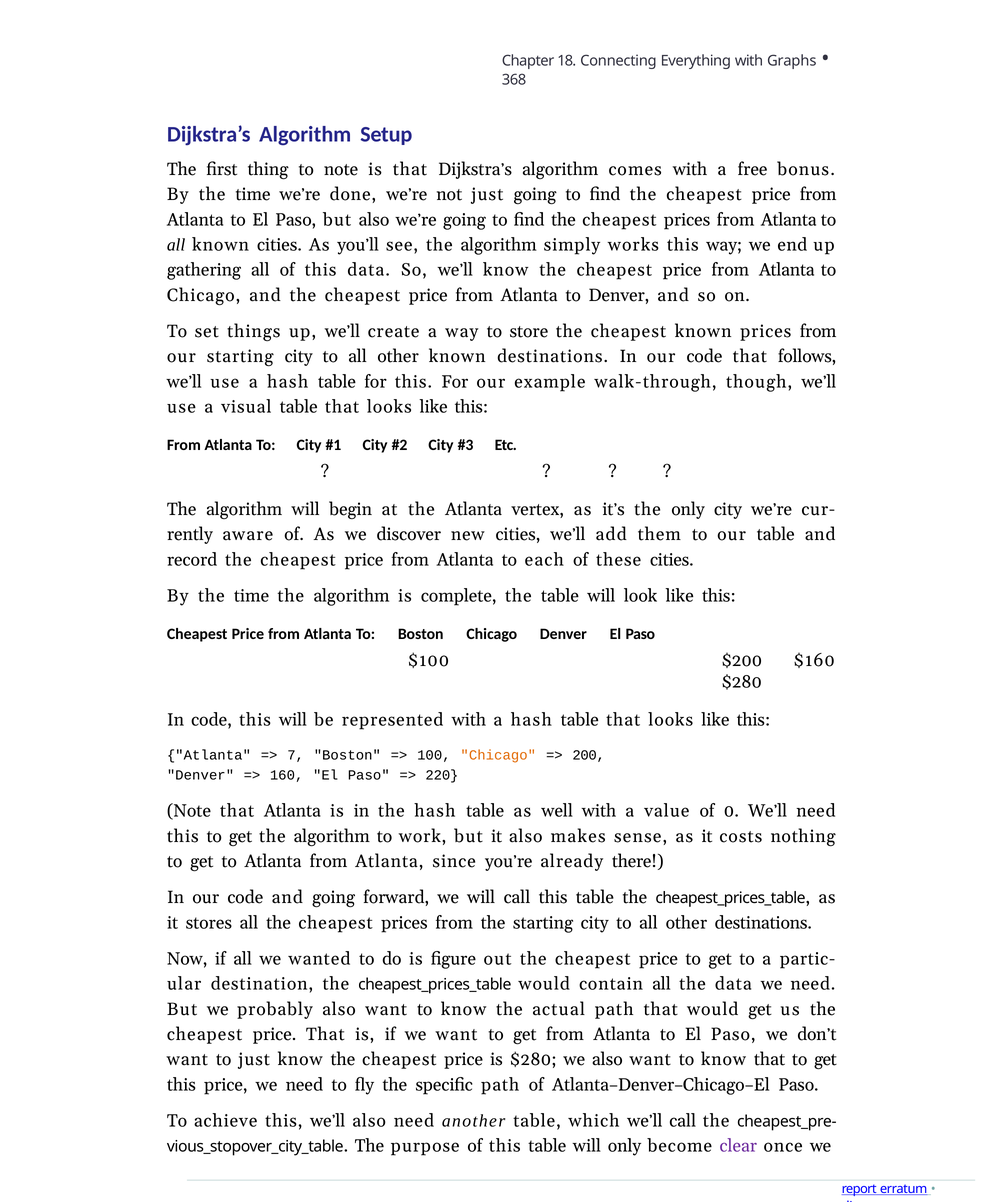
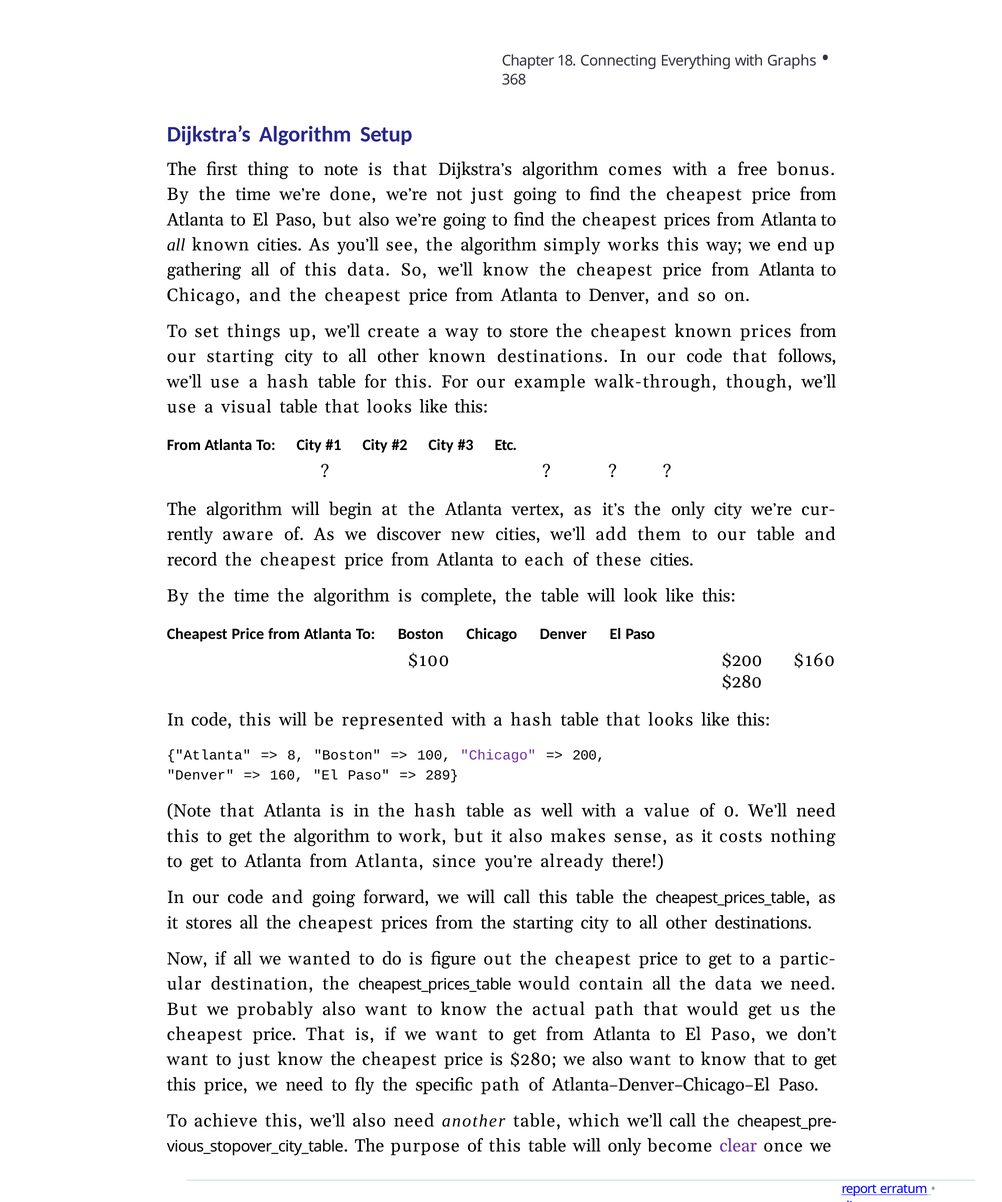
7: 7 -> 8
Chicago at (498, 755) colour: orange -> purple
220: 220 -> 289
